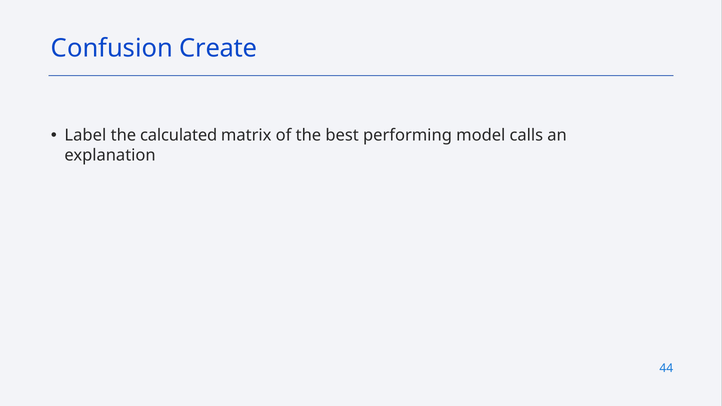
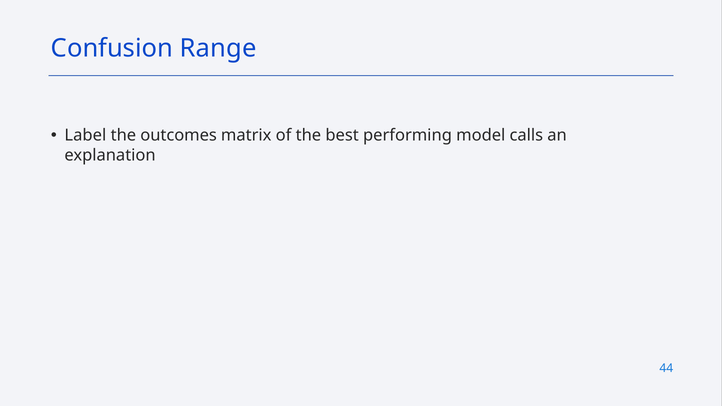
Create: Create -> Range
calculated: calculated -> outcomes
